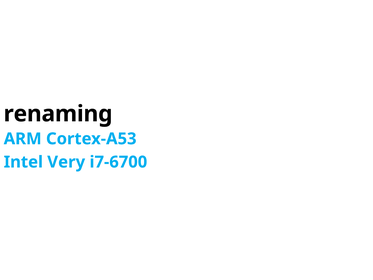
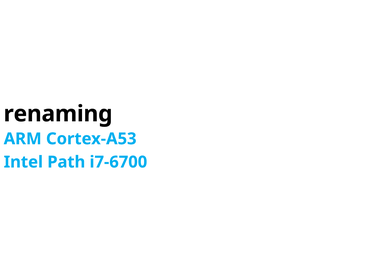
Very: Very -> Path
